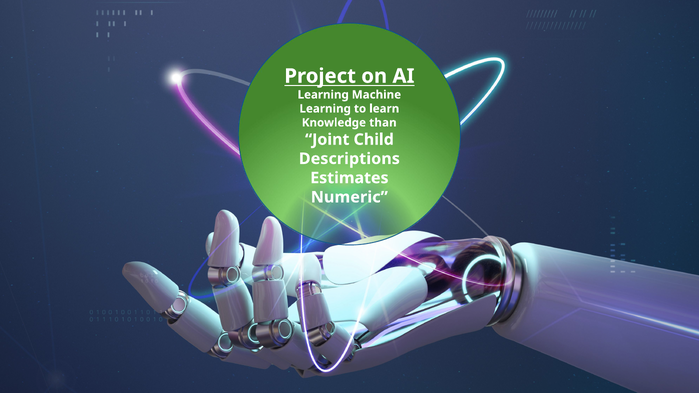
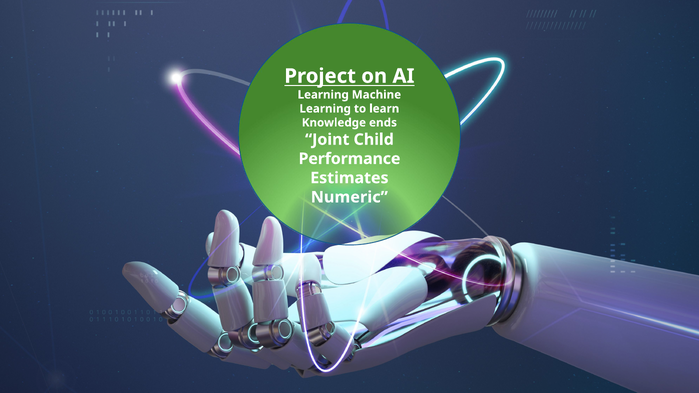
than: than -> ends
Descriptions: Descriptions -> Performance
